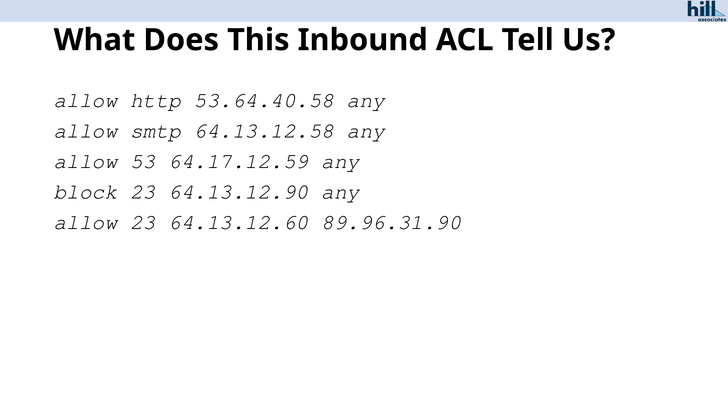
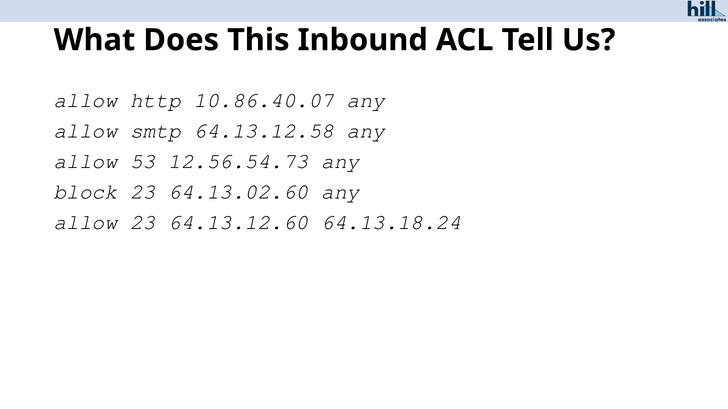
53.64.40.58: 53.64.40.58 -> 10.86.40.07
64.17.12.59: 64.17.12.59 -> 12.56.54.73
64.13.12.90: 64.13.12.90 -> 64.13.02.60
89.96.31.90: 89.96.31.90 -> 64.13.18.24
